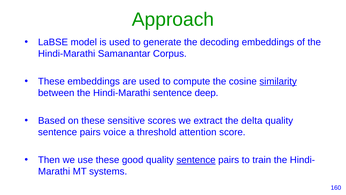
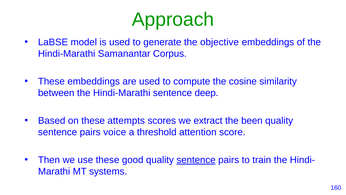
decoding: decoding -> objective
similarity underline: present -> none
sensitive: sensitive -> attempts
delta: delta -> been
